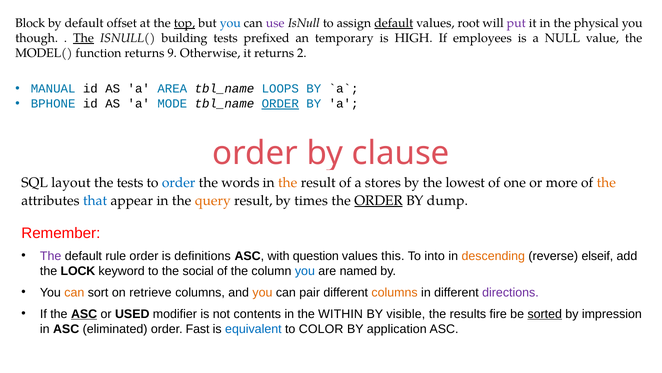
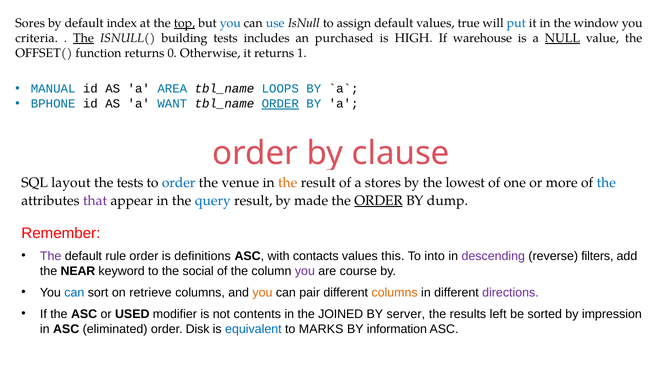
Block: Block -> Sores
offset: offset -> index
use colour: purple -> blue
default at (394, 23) underline: present -> none
root: root -> true
put colour: purple -> blue
physical: physical -> window
though: though -> criteria
prefixed: prefixed -> includes
temporary: temporary -> purchased
employees: employees -> warehouse
NULL underline: none -> present
MODEL(: MODEL( -> OFFSET(
9: 9 -> 0
2: 2 -> 1
MODE: MODE -> WANT
words: words -> venue
the at (606, 182) colour: orange -> blue
that colour: blue -> purple
query colour: orange -> blue
times: times -> made
question: question -> contacts
descending colour: orange -> purple
elseif: elseif -> filters
LOCK: LOCK -> NEAR
you at (305, 270) colour: blue -> purple
named: named -> course
can at (74, 292) colour: orange -> blue
ASC at (84, 313) underline: present -> none
WITHIN: WITHIN -> JOINED
visible: visible -> server
fire: fire -> left
sorted underline: present -> none
Fast: Fast -> Disk
COLOR: COLOR -> MARKS
application: application -> information
